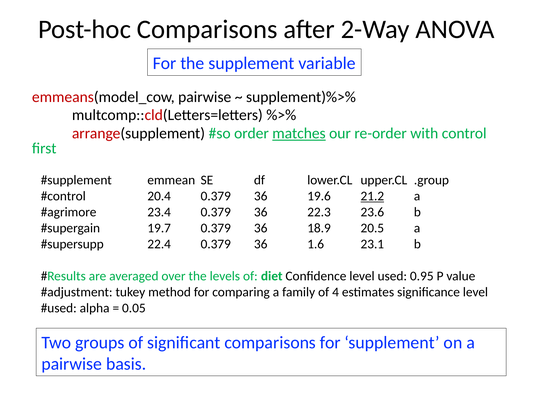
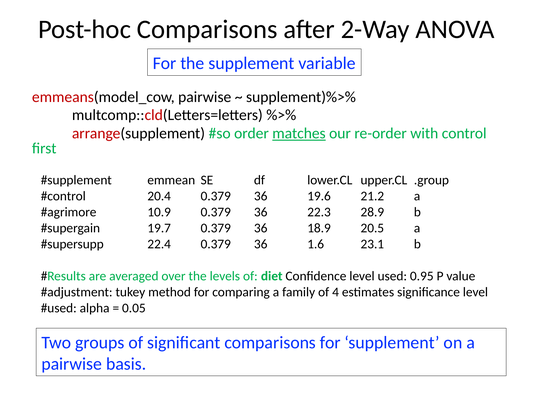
21.2 underline: present -> none
23.4: 23.4 -> 10.9
23.6: 23.6 -> 28.9
